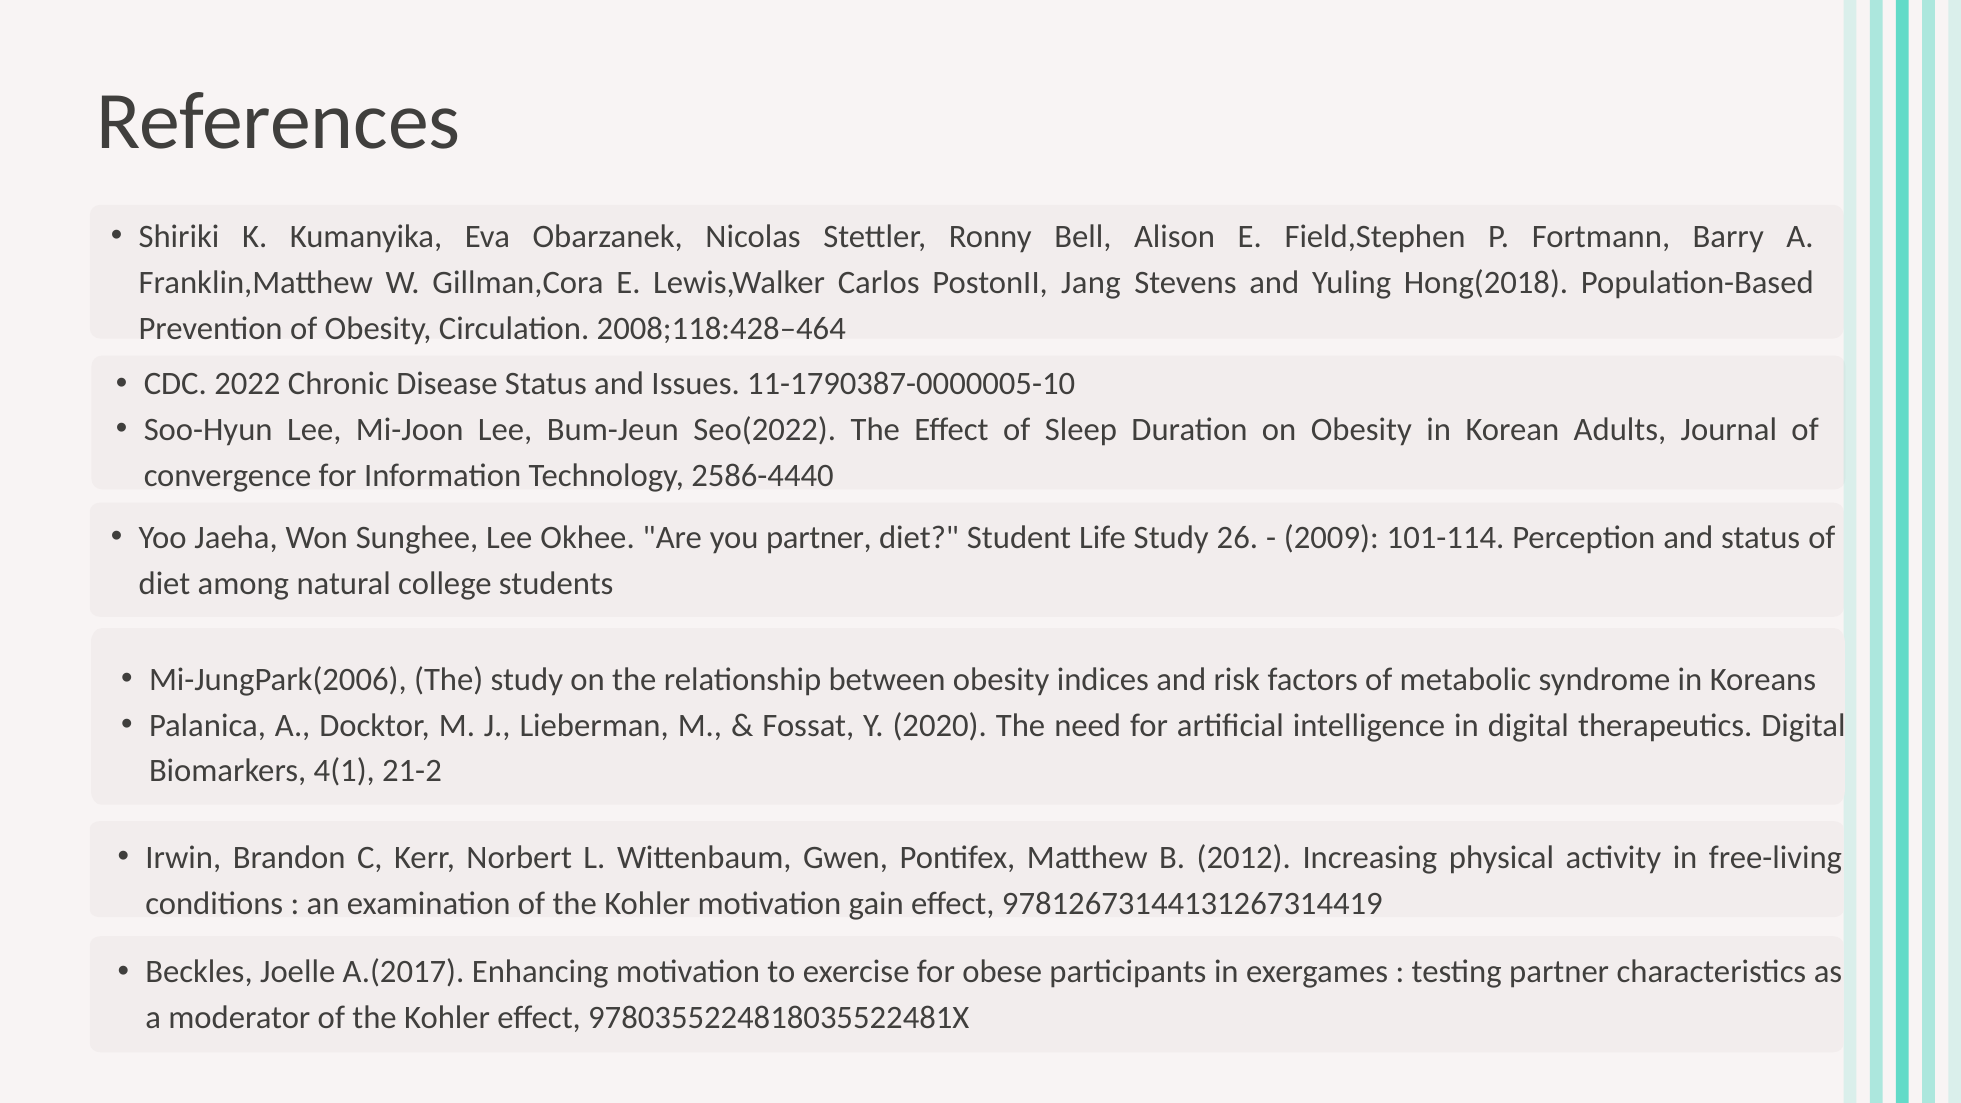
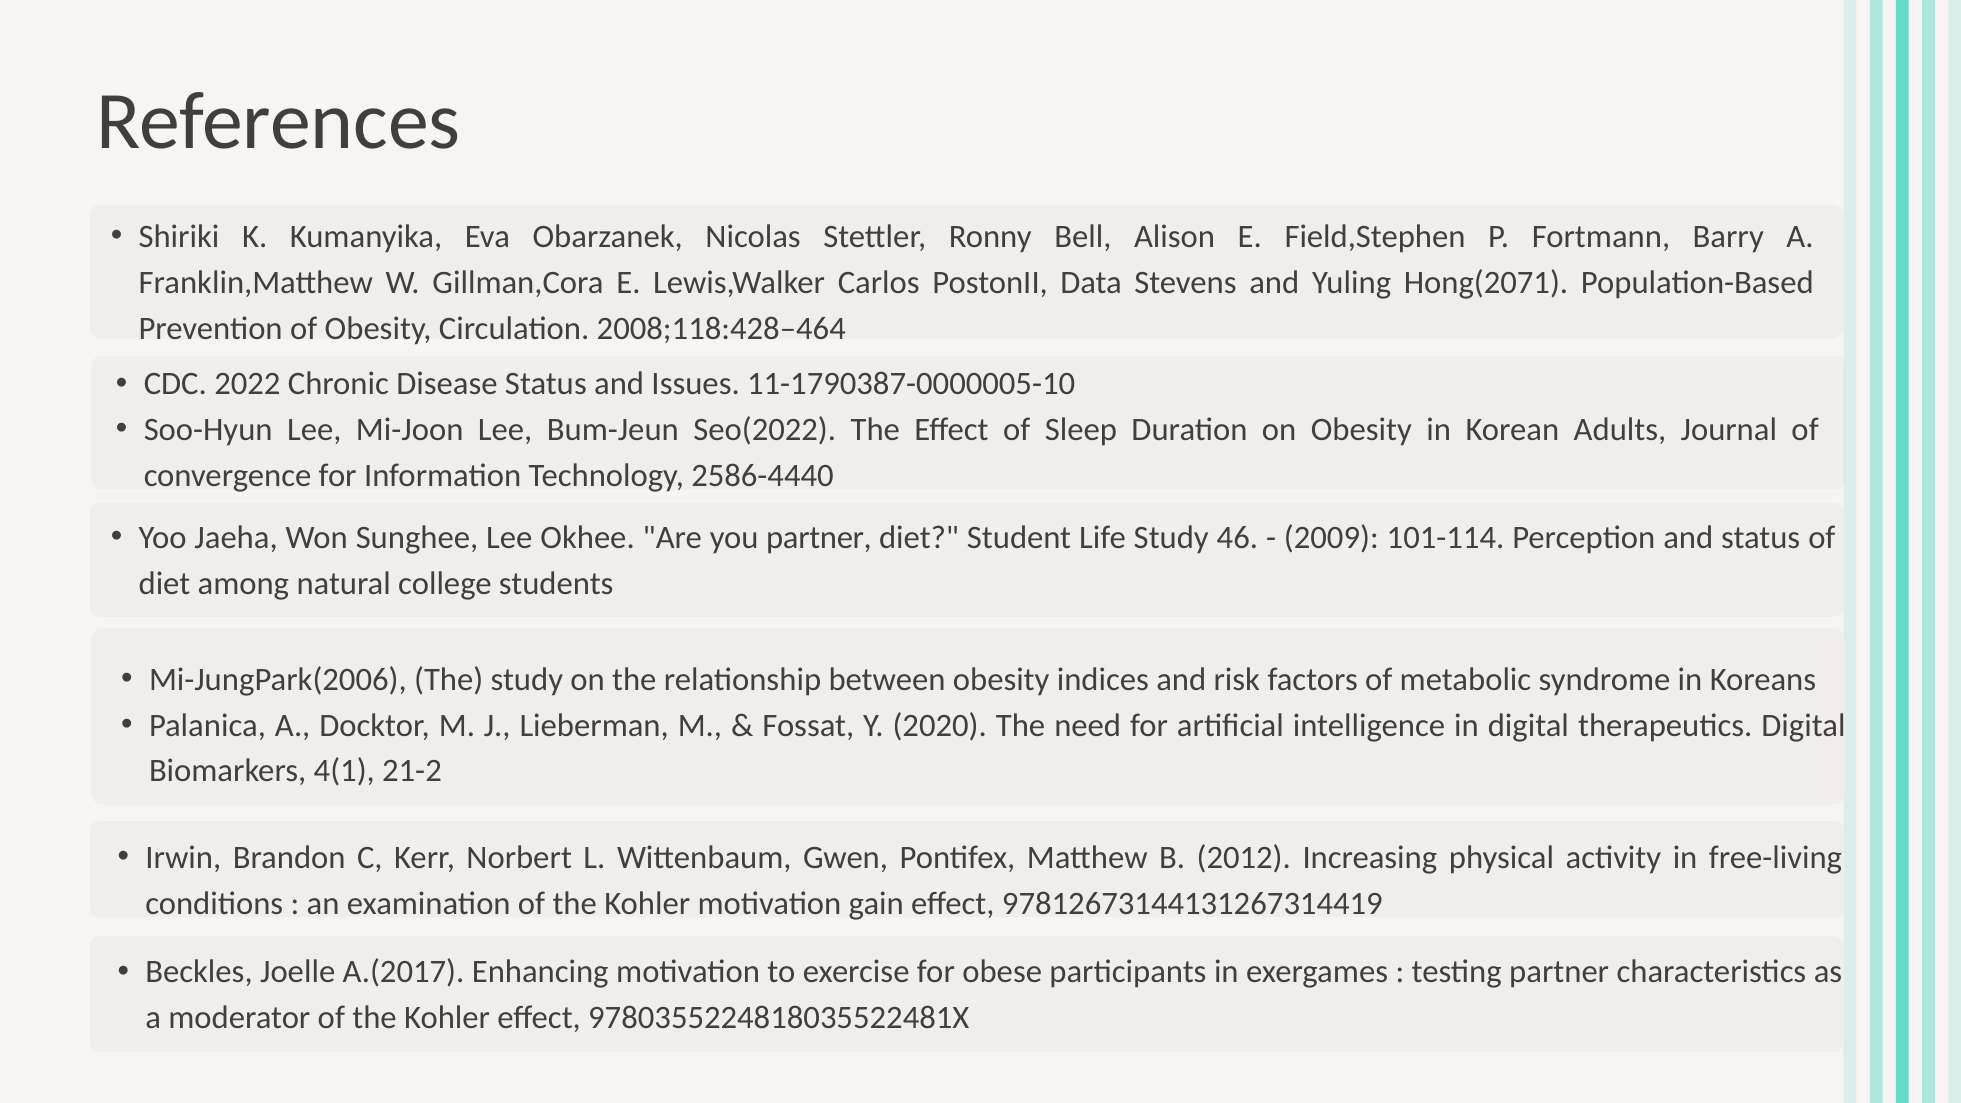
Jang: Jang -> Data
Hong(2018: Hong(2018 -> Hong(2071
26: 26 -> 46
